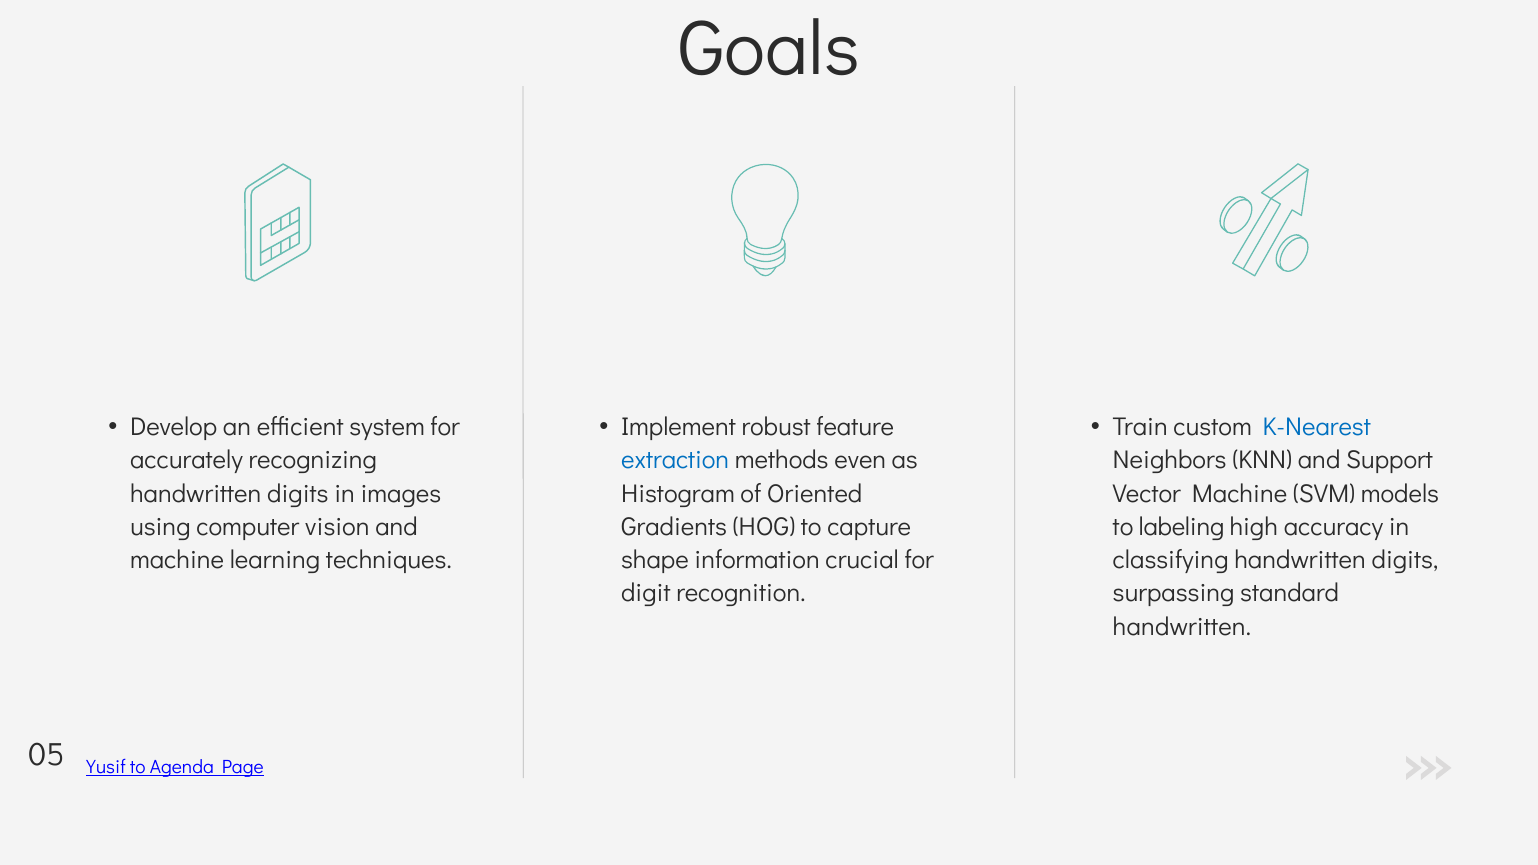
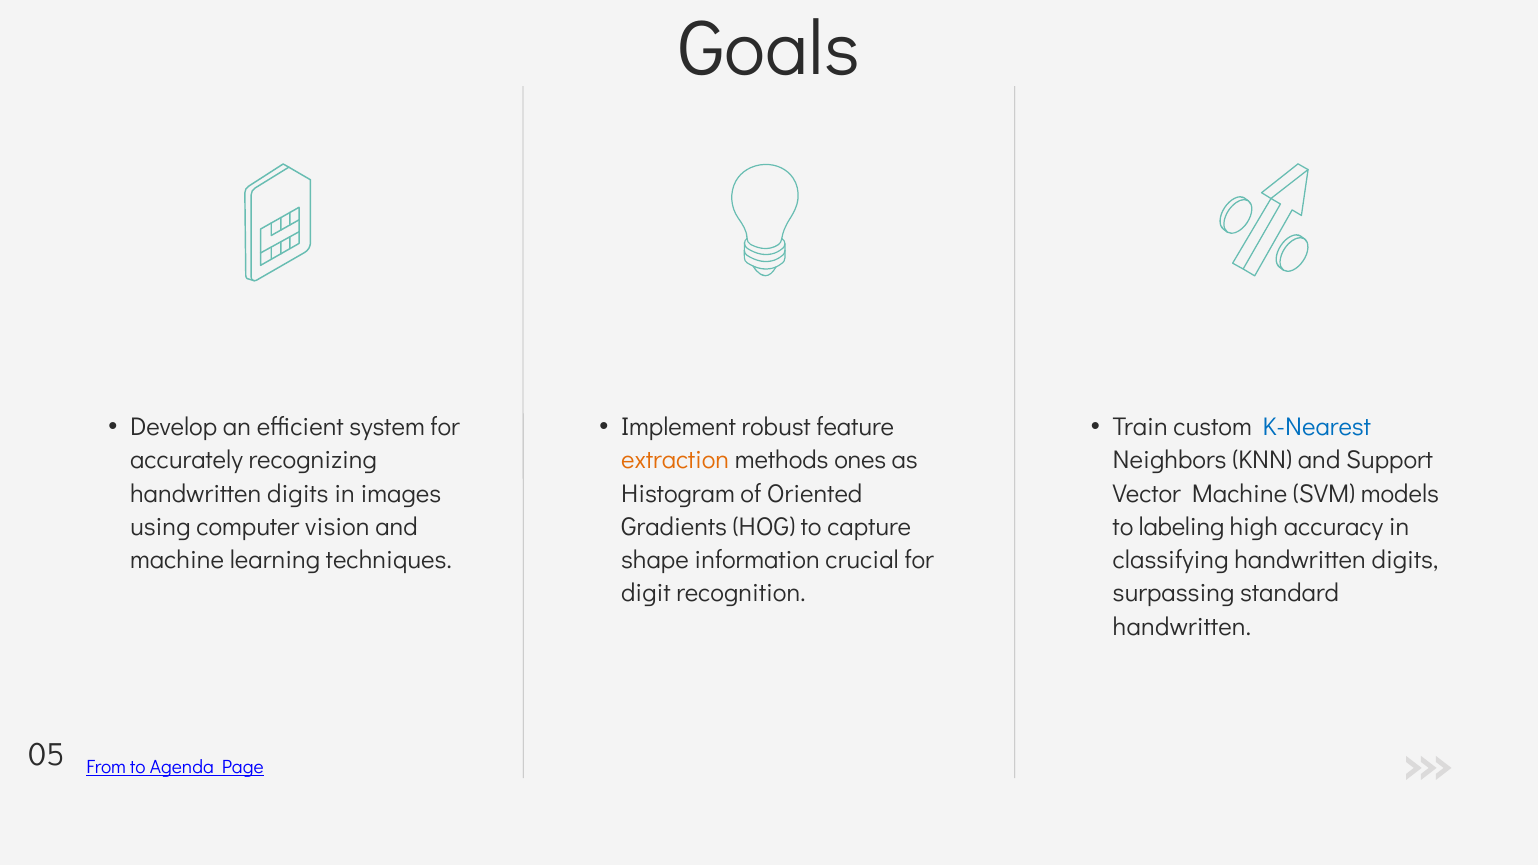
extraction colour: blue -> orange
even: even -> ones
Yusif: Yusif -> From
